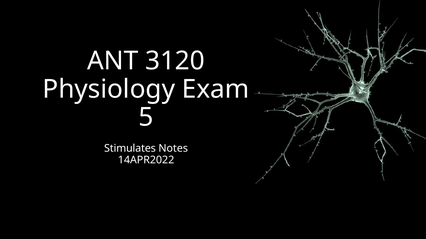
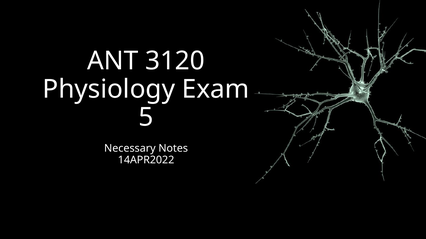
Stimulates: Stimulates -> Necessary
